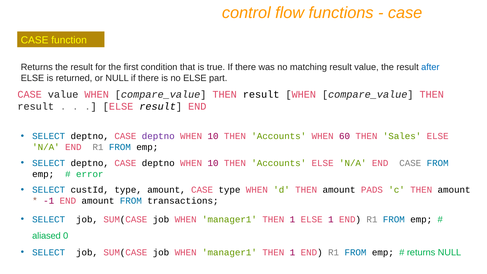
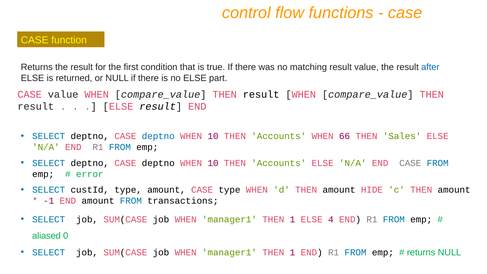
deptno at (158, 136) colour: purple -> blue
60: 60 -> 66
PADS: PADS -> HIDE
ELSE 1: 1 -> 4
